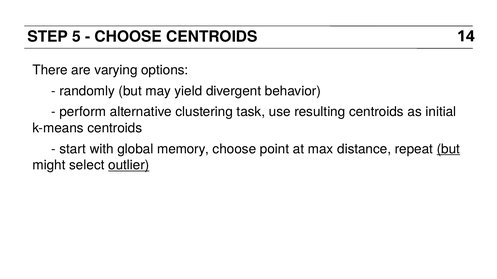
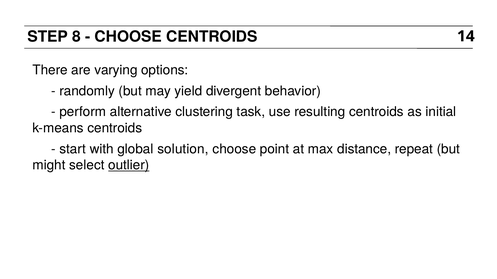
5: 5 -> 8
memory: memory -> solution
but at (448, 149) underline: present -> none
